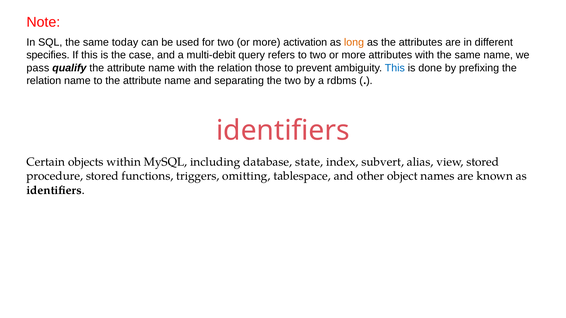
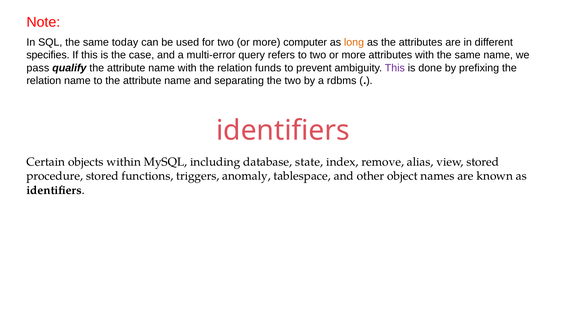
activation: activation -> computer
multi-debit: multi-debit -> multi-error
those: those -> funds
This at (395, 68) colour: blue -> purple
subvert: subvert -> remove
omitting: omitting -> anomaly
